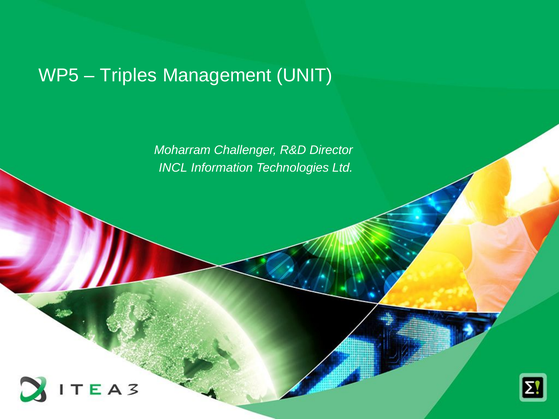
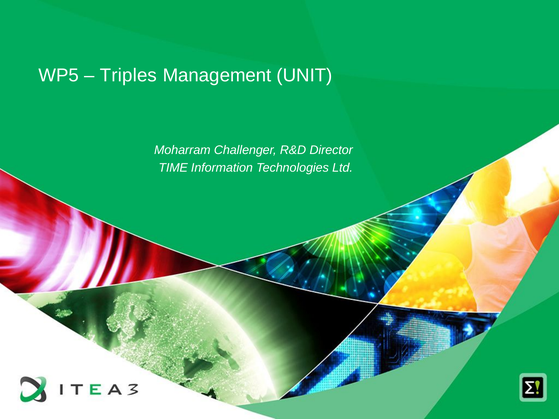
INCL: INCL -> TIME
